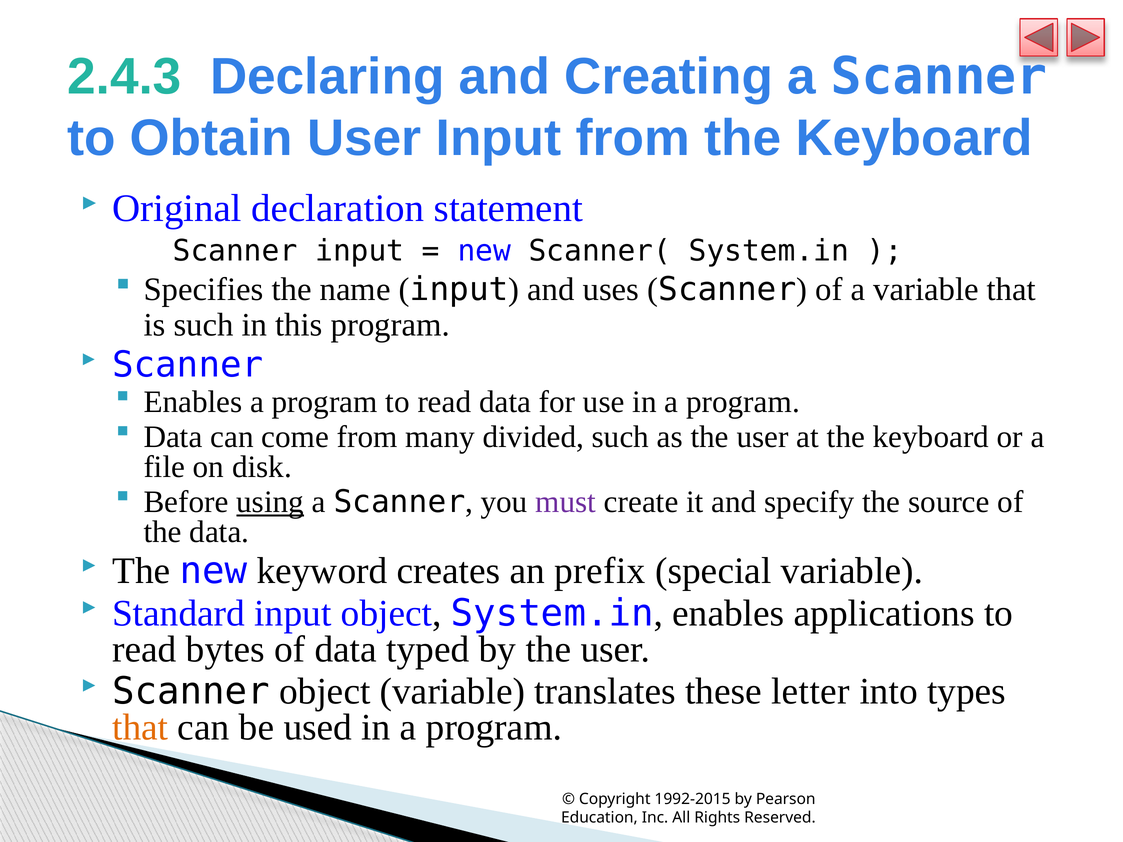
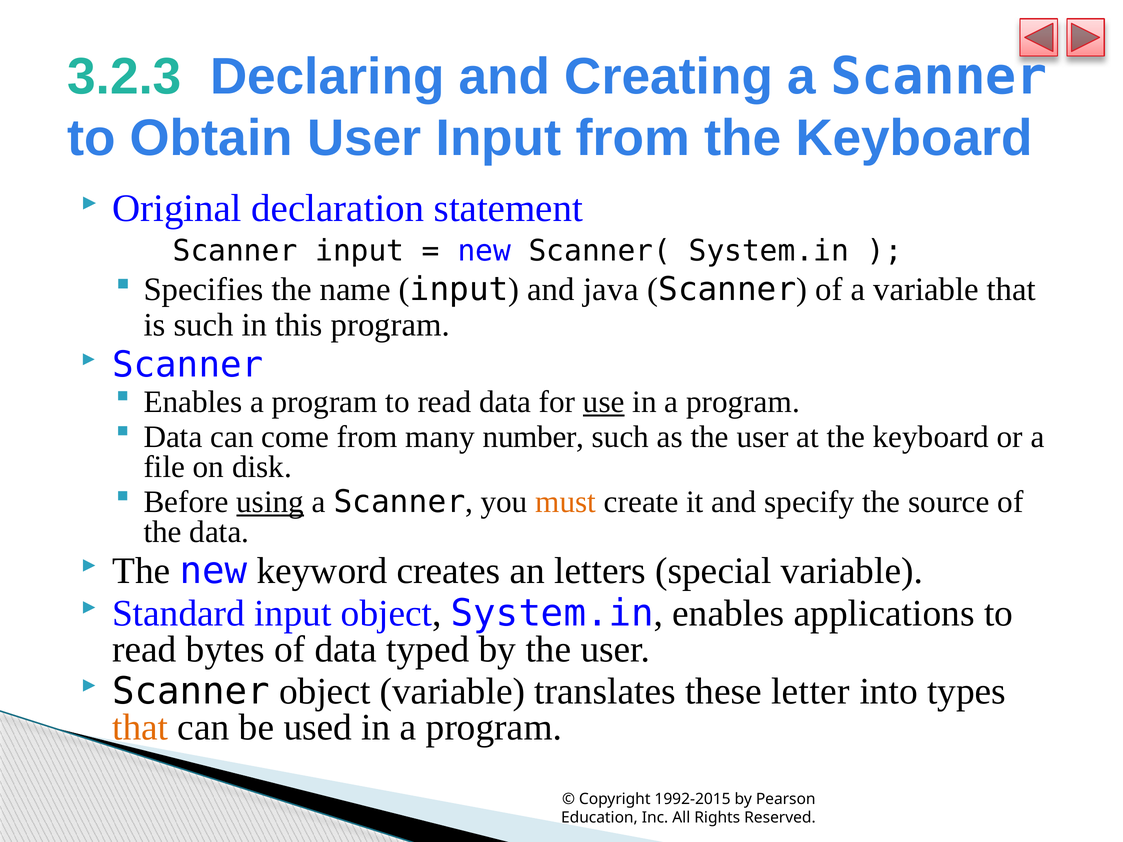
2.4.3: 2.4.3 -> 3.2.3
uses: uses -> java
use underline: none -> present
divided: divided -> number
must colour: purple -> orange
prefix: prefix -> letters
